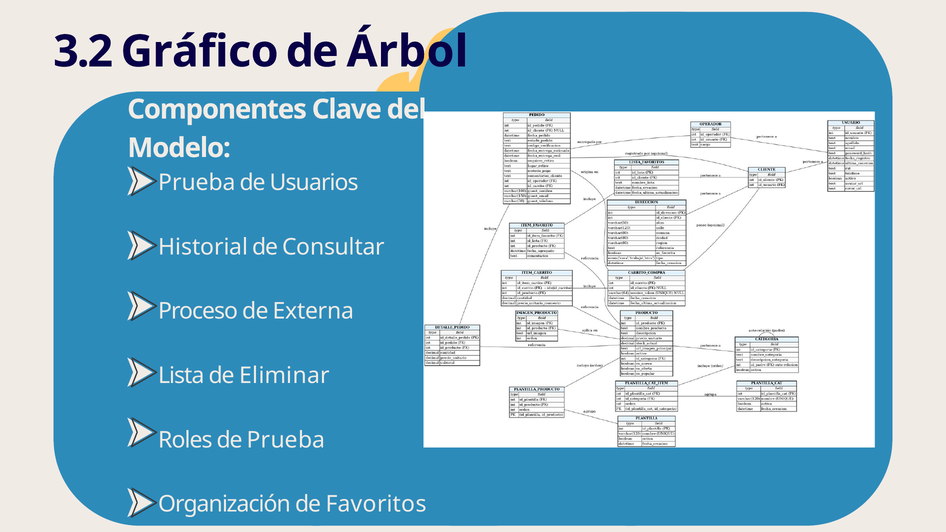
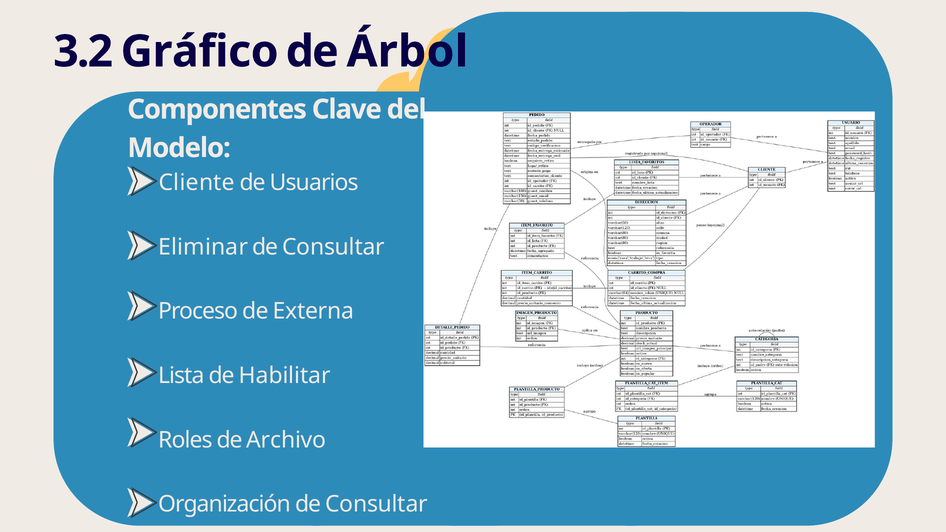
Prueba at (197, 183): Prueba -> Cliente
Historial: Historial -> Eliminar
Eliminar: Eliminar -> Habilitar
de Prueba: Prueba -> Archivo
Organización de Favoritos: Favoritos -> Consultar
